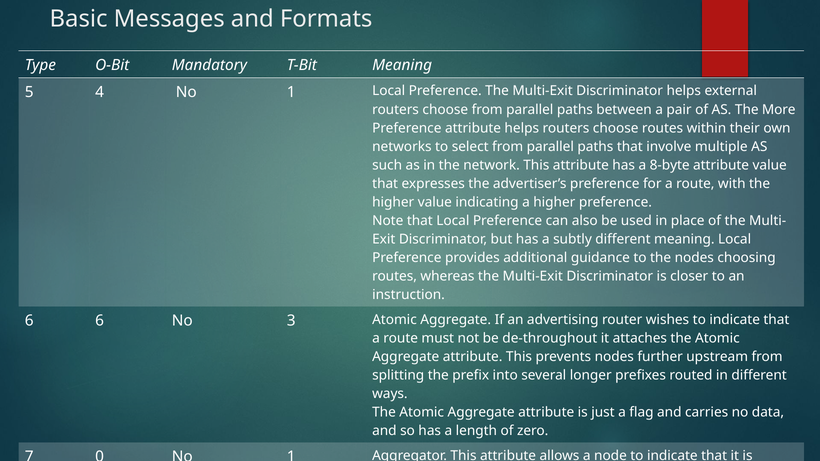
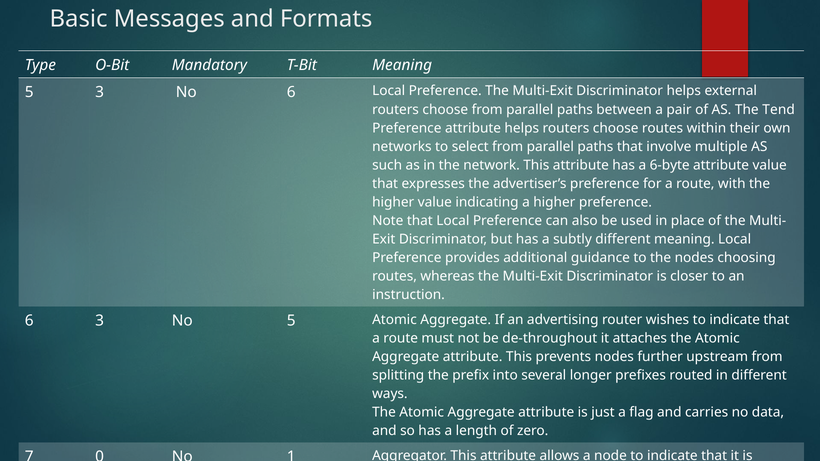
5 4: 4 -> 3
1 at (291, 92): 1 -> 6
More: More -> Tend
8-byte: 8-byte -> 6-byte
6 6: 6 -> 3
No 3: 3 -> 5
